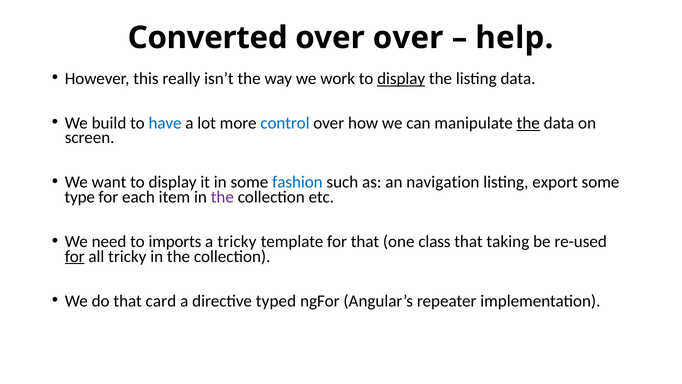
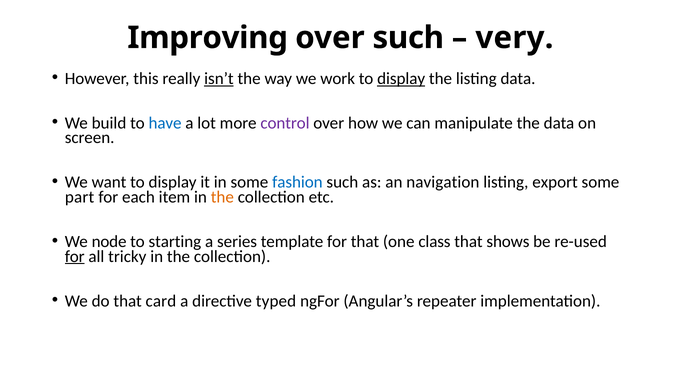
Converted: Converted -> Improving
over over: over -> such
help: help -> very
isn’t underline: none -> present
control colour: blue -> purple
the at (528, 123) underline: present -> none
type: type -> part
the at (222, 197) colour: purple -> orange
need: need -> node
imports: imports -> starting
a tricky: tricky -> series
taking: taking -> shows
